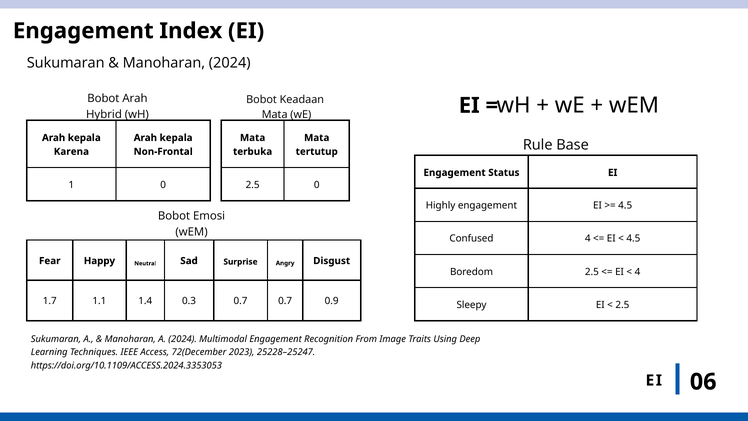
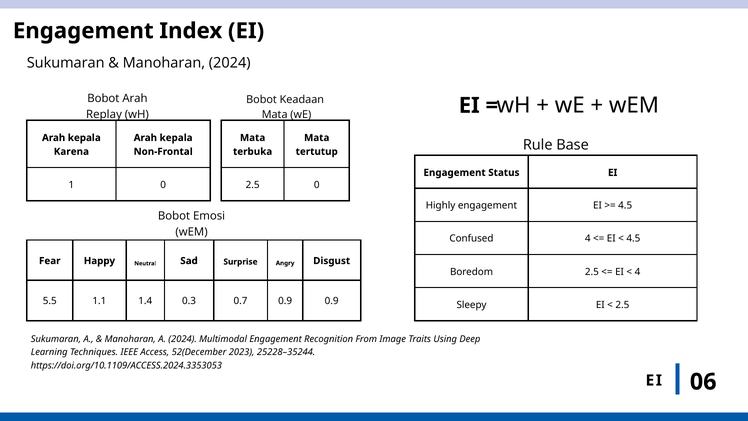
Hybrid: Hybrid -> Replay
1.7: 1.7 -> 5.5
0.7 0.7: 0.7 -> 0.9
72(December: 72(December -> 52(December
25228–25247: 25228–25247 -> 25228–35244
